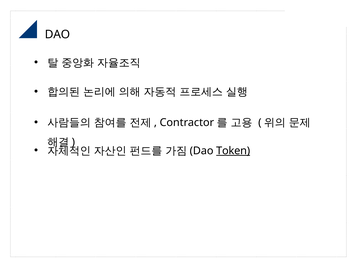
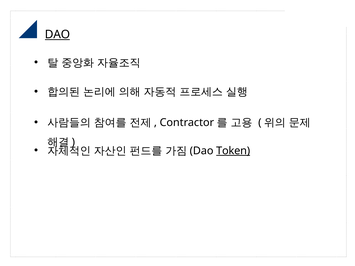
DAO at (57, 35) underline: none -> present
